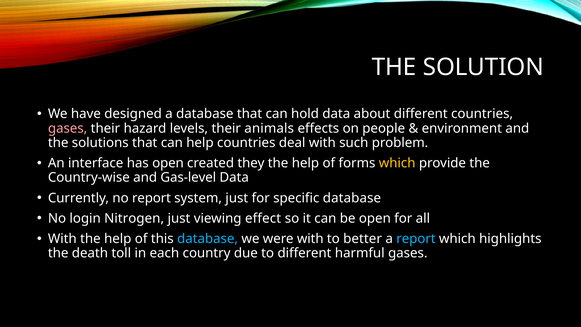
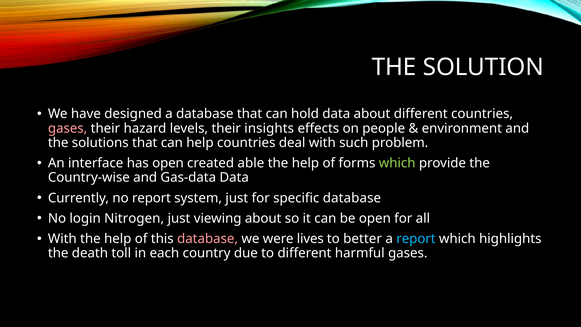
animals: animals -> insights
they: they -> able
which at (397, 163) colour: yellow -> light green
Gas-level: Gas-level -> Gas-data
viewing effect: effect -> about
database at (208, 239) colour: light blue -> pink
were with: with -> lives
